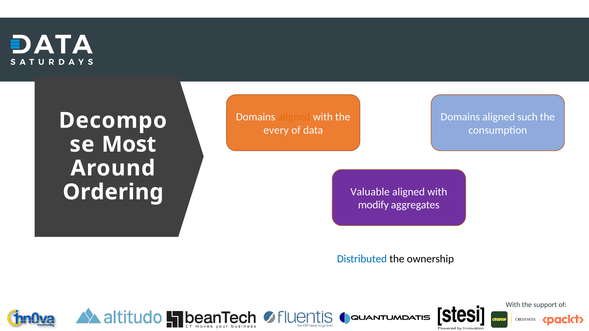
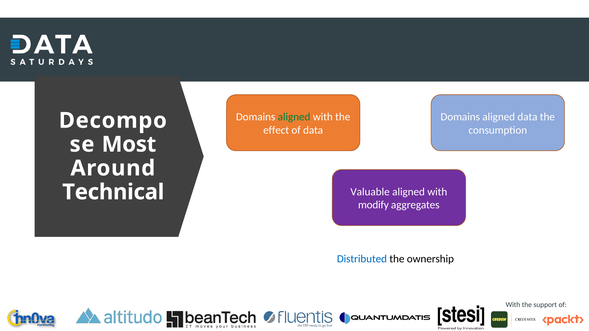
aligned at (294, 117) colour: orange -> green
aligned such: such -> data
every: every -> effect
Ordering: Ordering -> Technical
